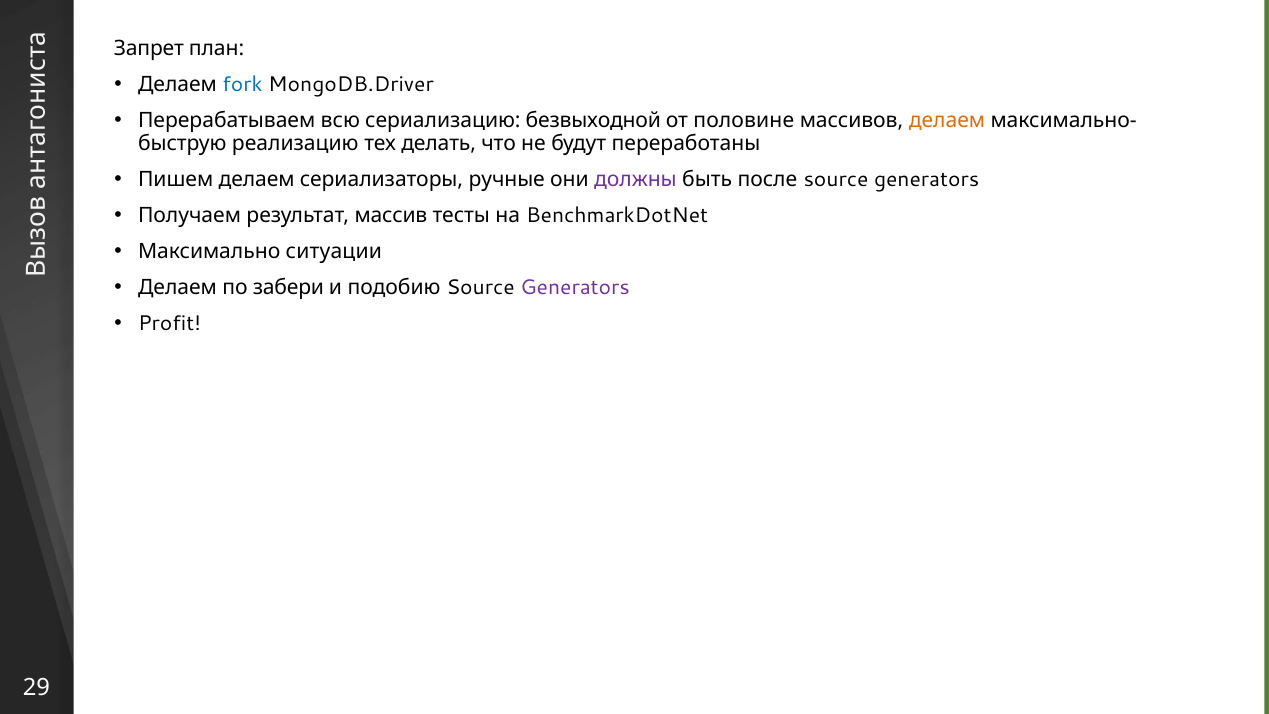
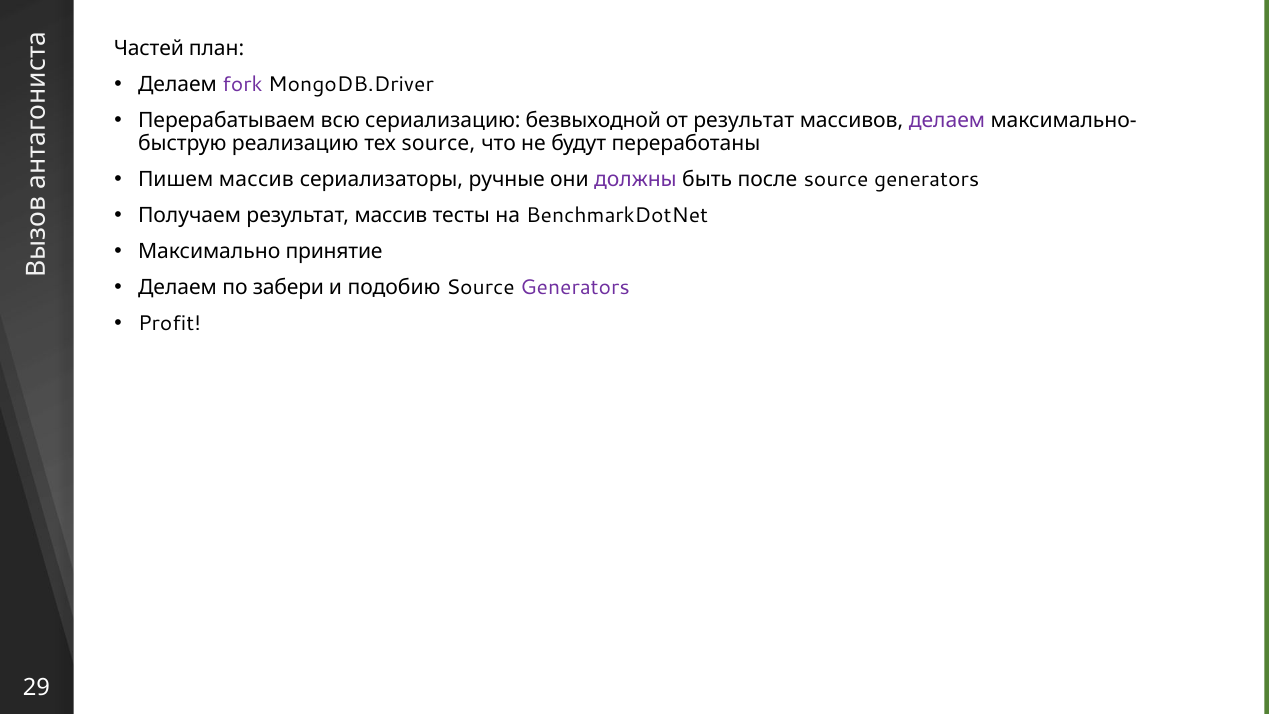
Запрет: Запрет -> Частей
fork colour: blue -> purple
от половине: половине -> результат
делаем at (947, 121) colour: orange -> purple
тех делать: делать -> source
Пишем делаем: делаем -> массив
ситуации: ситуации -> принятие
